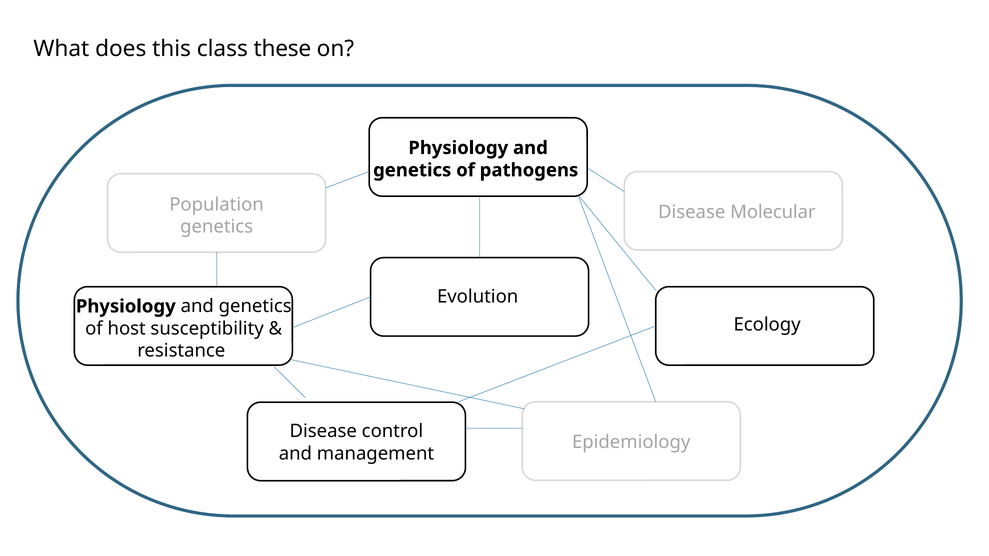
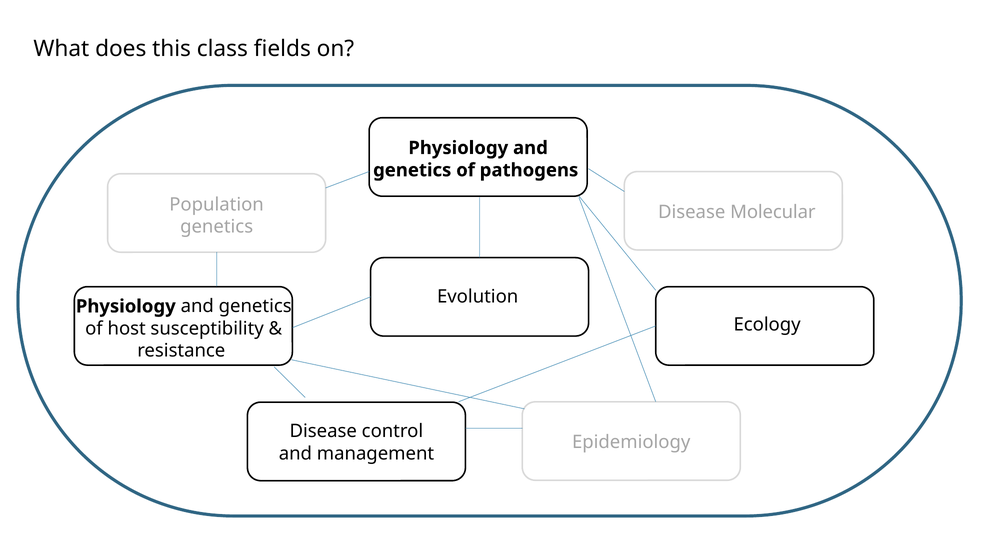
these: these -> fields
